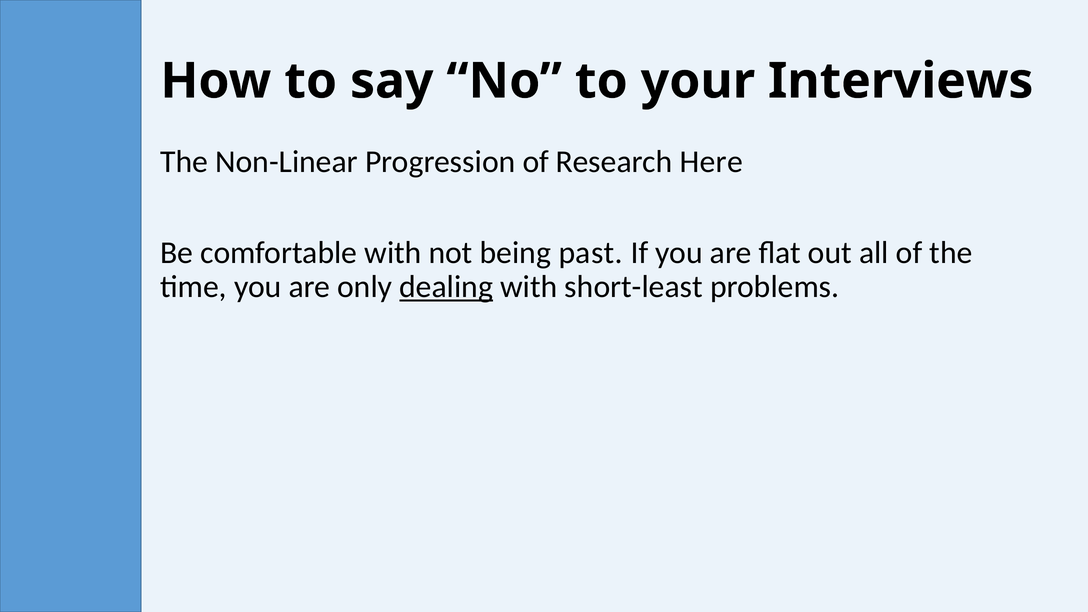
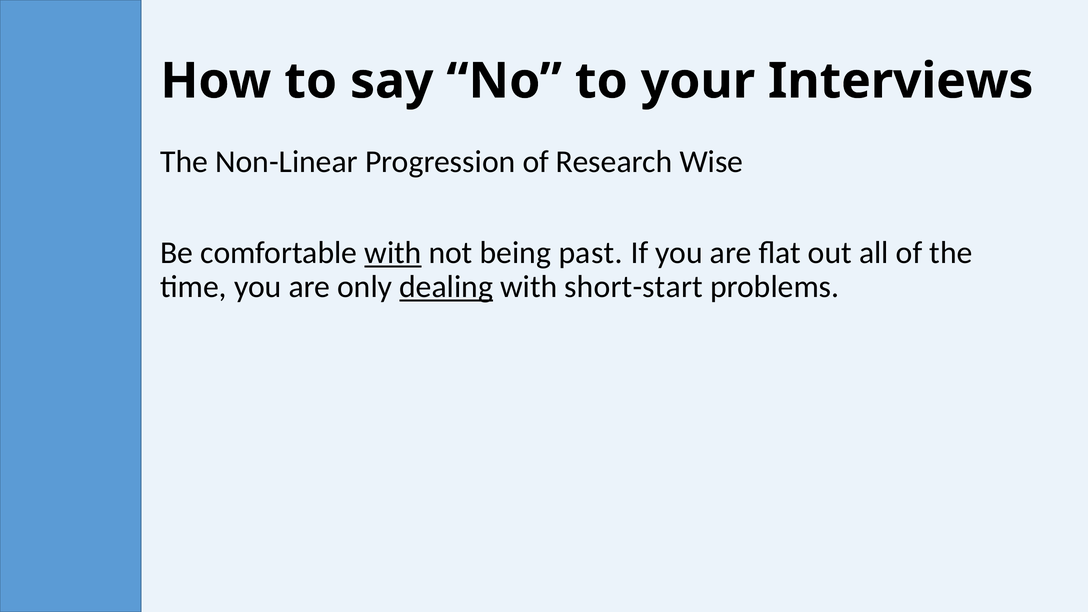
Here: Here -> Wise
with at (393, 253) underline: none -> present
short-least: short-least -> short-start
